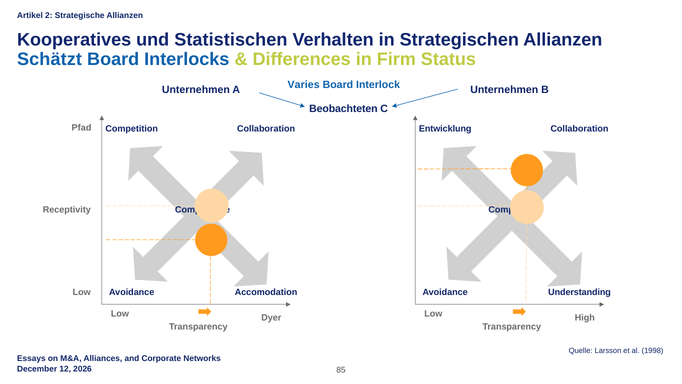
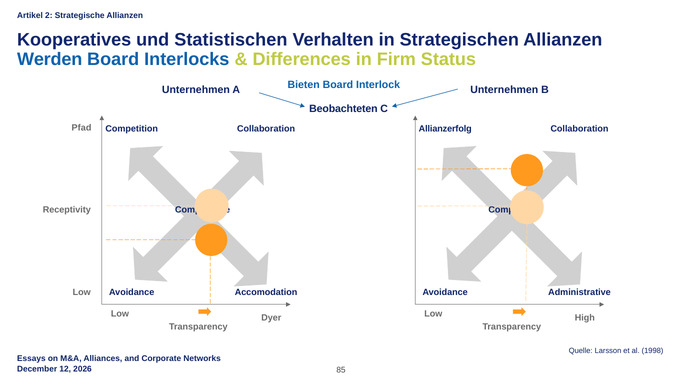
Schätzt: Schätzt -> Werden
Varies: Varies -> Bieten
Entwicklung: Entwicklung -> Allianzerfolg
Understanding: Understanding -> Administrative
